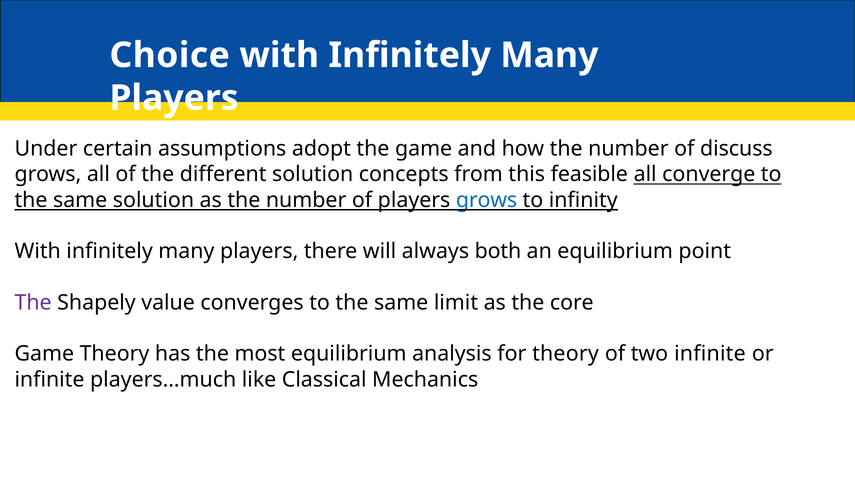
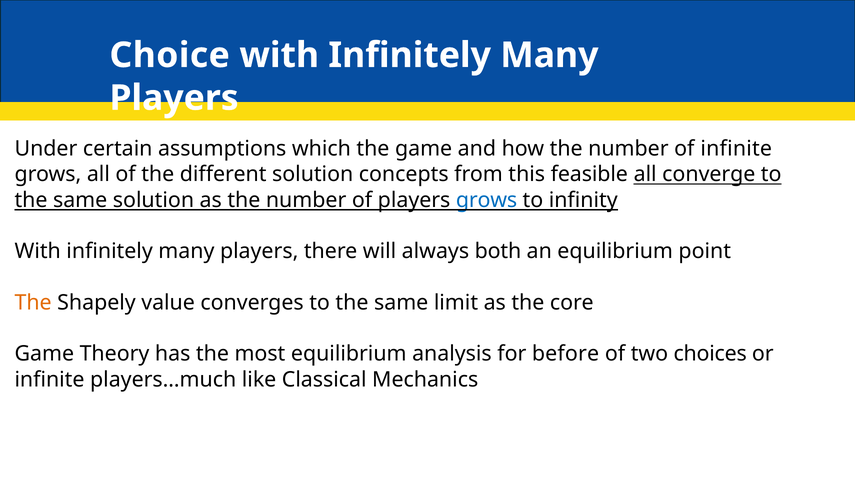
adopt: adopt -> which
of discuss: discuss -> infinite
The at (33, 303) colour: purple -> orange
for theory: theory -> before
two infinite: infinite -> choices
